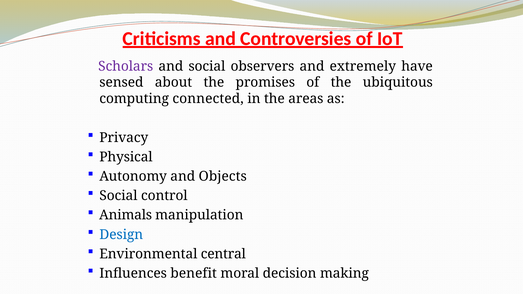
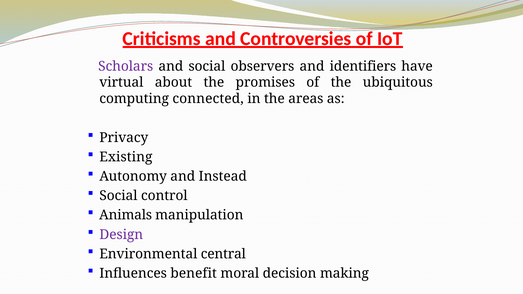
extremely: extremely -> identifiers
sensed: sensed -> virtual
Physical: Physical -> Existing
Objects: Objects -> Instead
Design colour: blue -> purple
